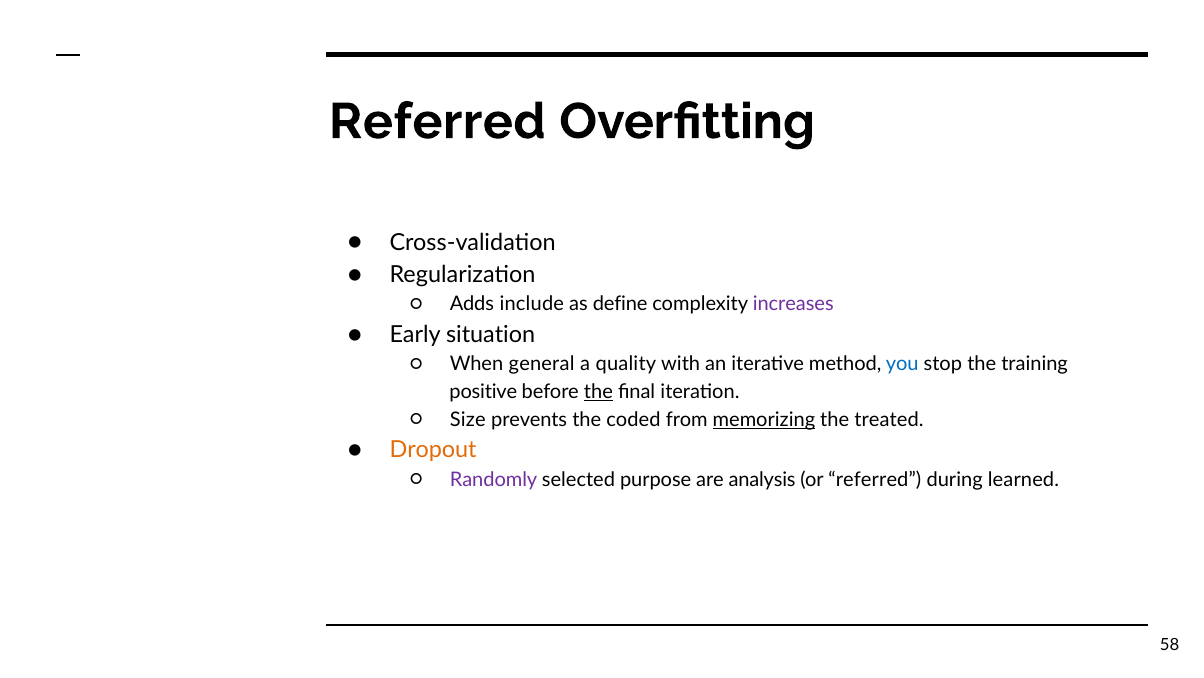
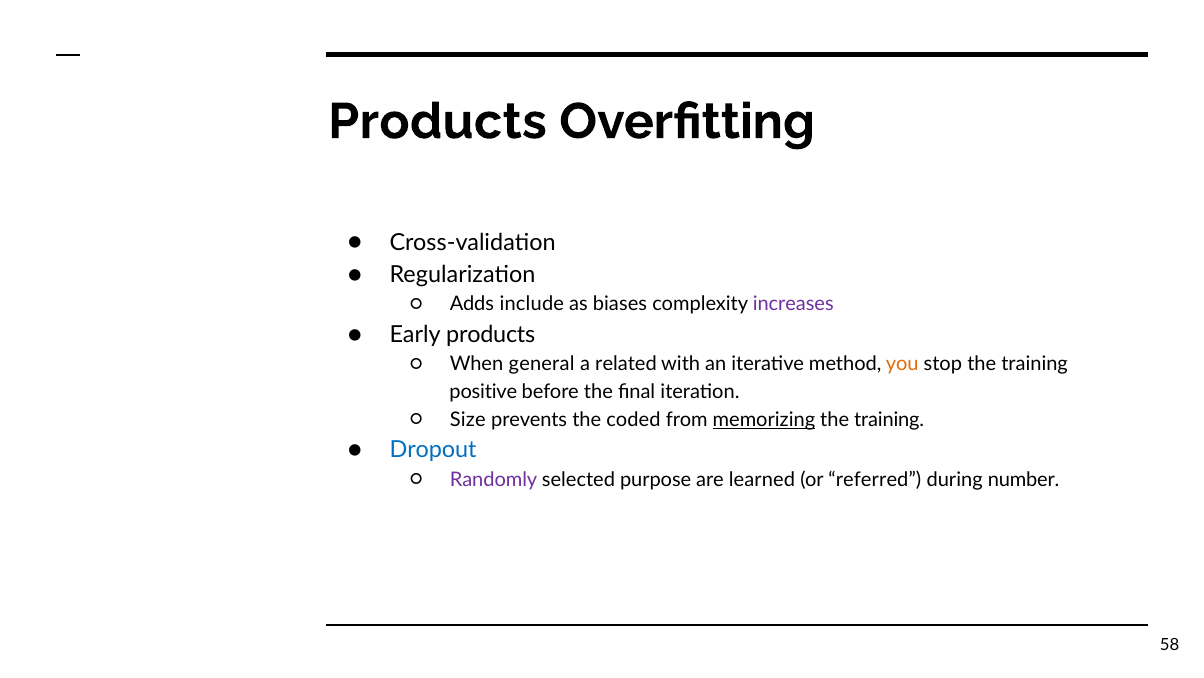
Referred at (437, 121): Referred -> Products
define: define -> biases
Early situation: situation -> products
quality: quality -> related
you colour: blue -> orange
the at (598, 391) underline: present -> none
treated at (889, 419): treated -> training
Dropout colour: orange -> blue
analysis: analysis -> learned
learned: learned -> number
